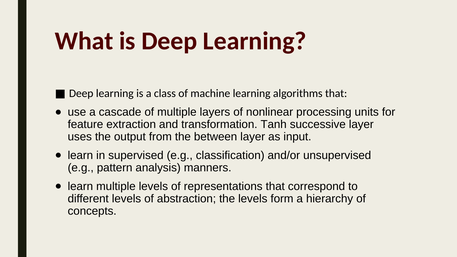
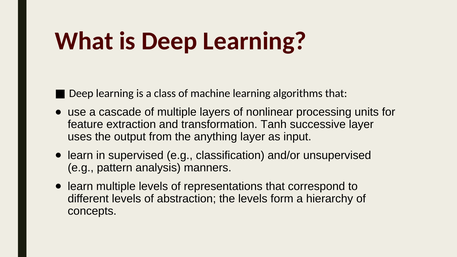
between: between -> anything
